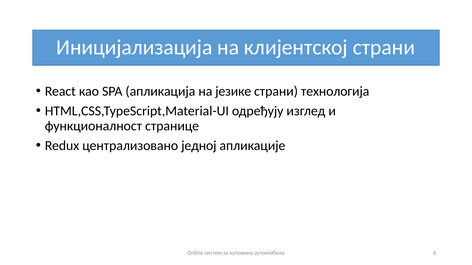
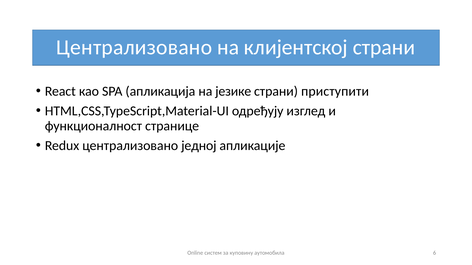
Иницијализација at (134, 48): Иницијализација -> Централизовано
технологија: технологија -> приступити
